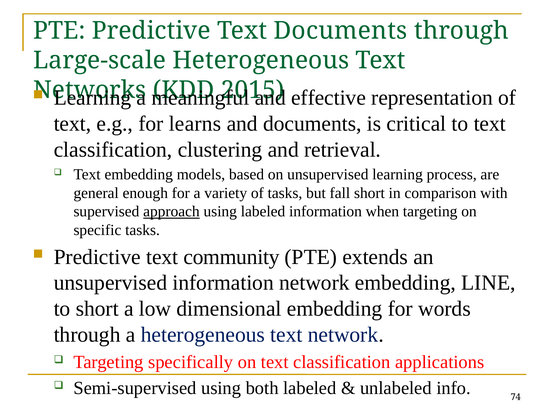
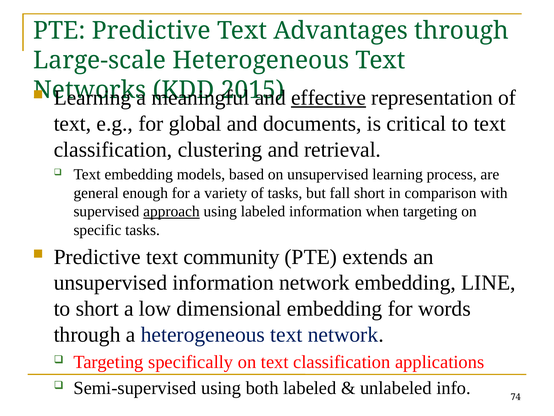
Text Documents: Documents -> Advantages
effective underline: none -> present
learns: learns -> global
